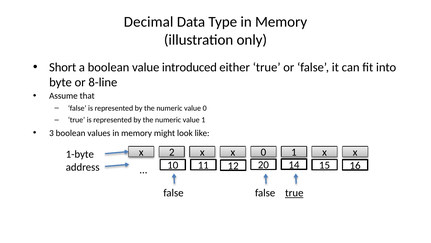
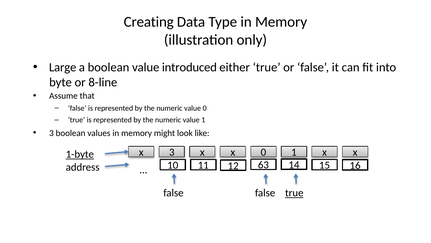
Decimal: Decimal -> Creating
Short: Short -> Large
x 2: 2 -> 3
1-byte underline: none -> present
20: 20 -> 63
